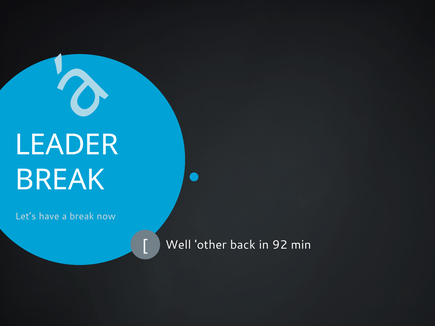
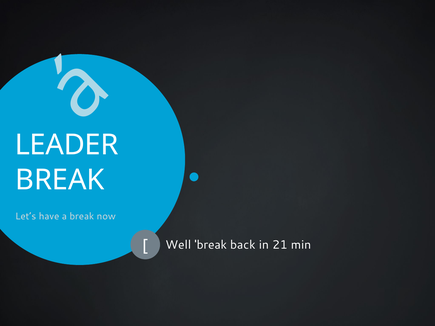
other at (211, 245): other -> break
92: 92 -> 21
